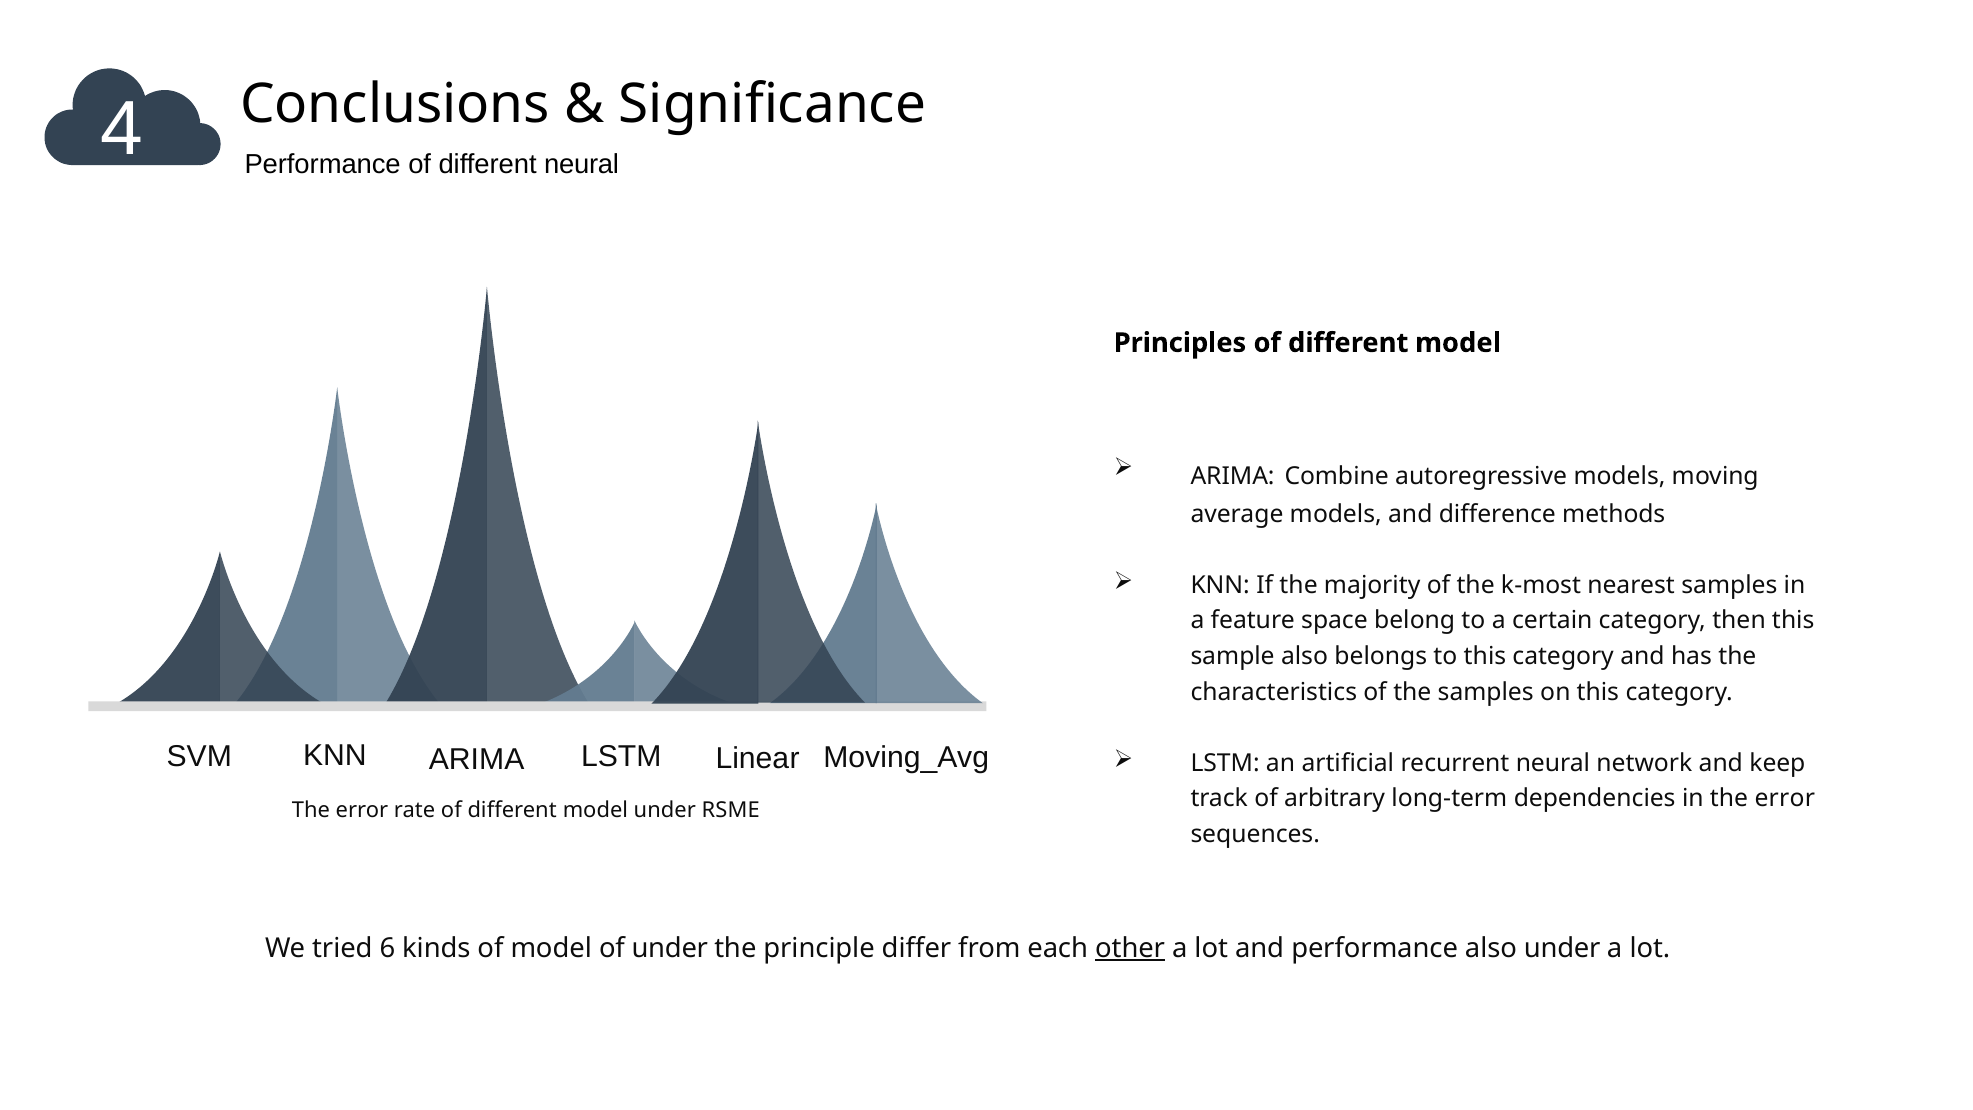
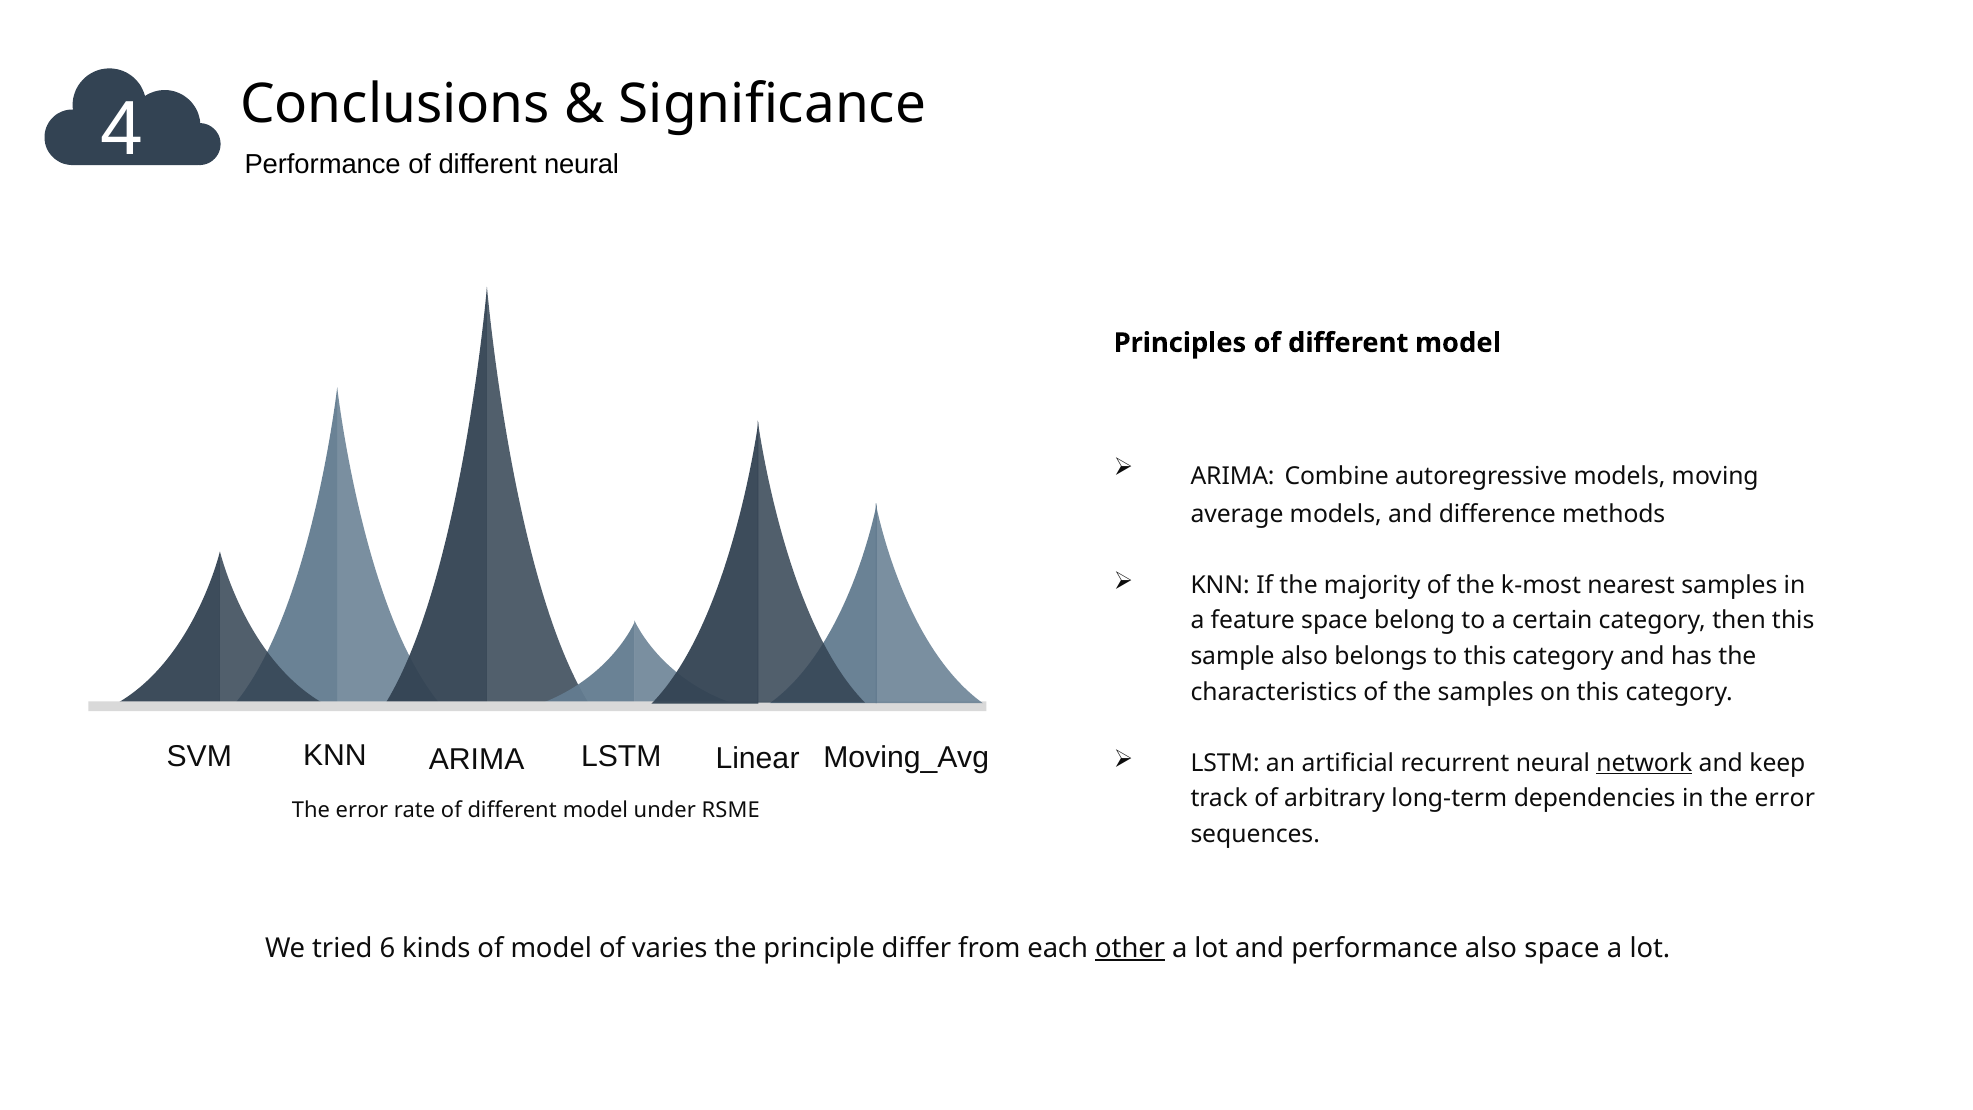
network underline: none -> present
of under: under -> varies
also under: under -> space
